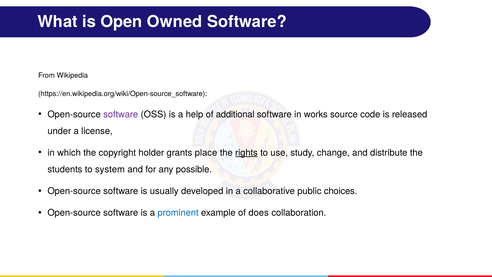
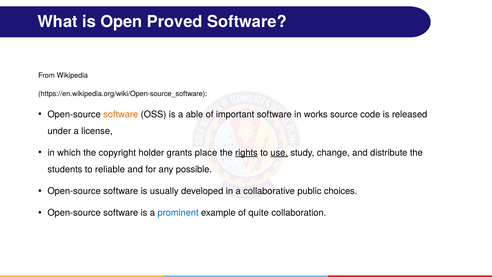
Owned: Owned -> Proved
software at (121, 114) colour: purple -> orange
help: help -> able
additional: additional -> important
use underline: none -> present
system: system -> reliable
does: does -> quite
